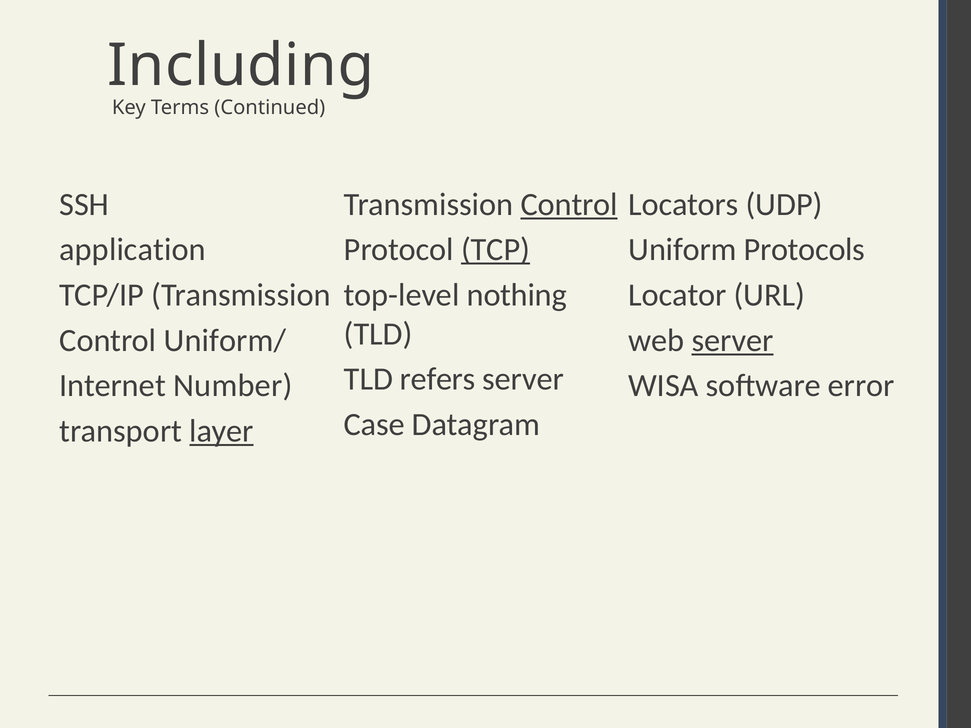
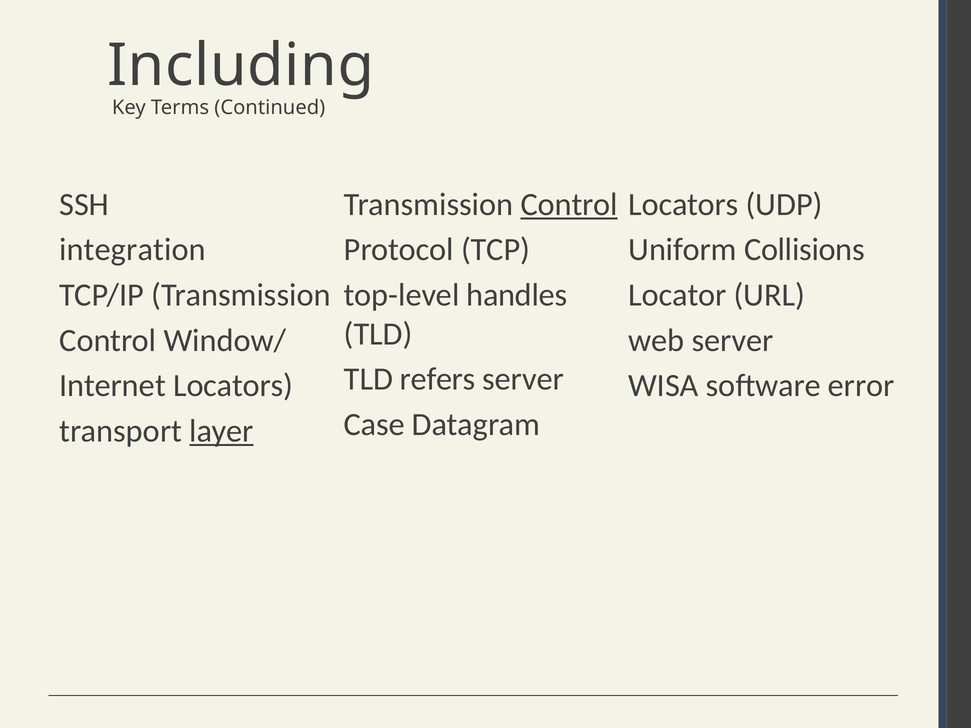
application: application -> integration
TCP underline: present -> none
Protocols: Protocols -> Collisions
nothing: nothing -> handles
Uniform/: Uniform/ -> Window/
server at (733, 340) underline: present -> none
Internet Number: Number -> Locators
